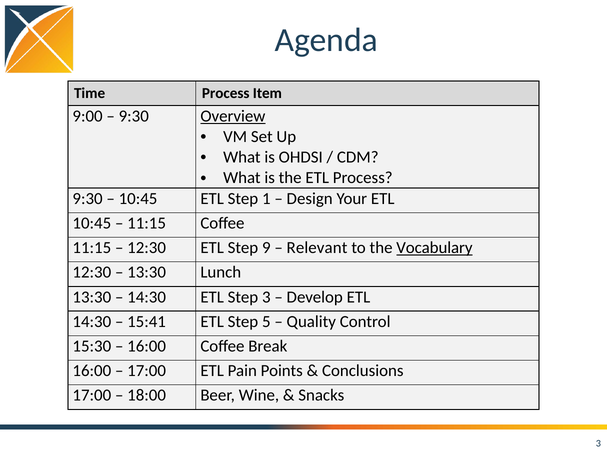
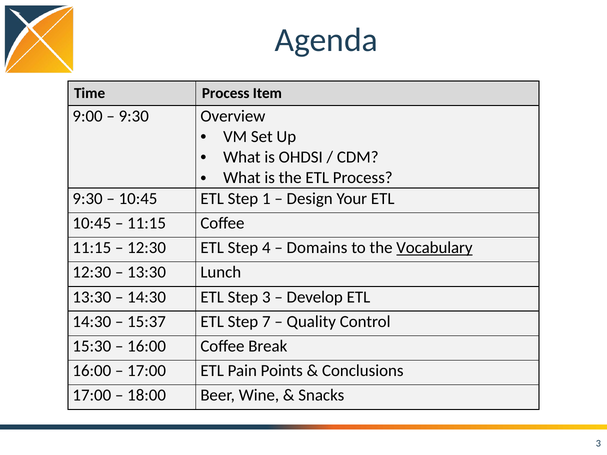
Overview underline: present -> none
9: 9 -> 4
Relevant: Relevant -> Domains
15:41: 15:41 -> 15:37
5: 5 -> 7
